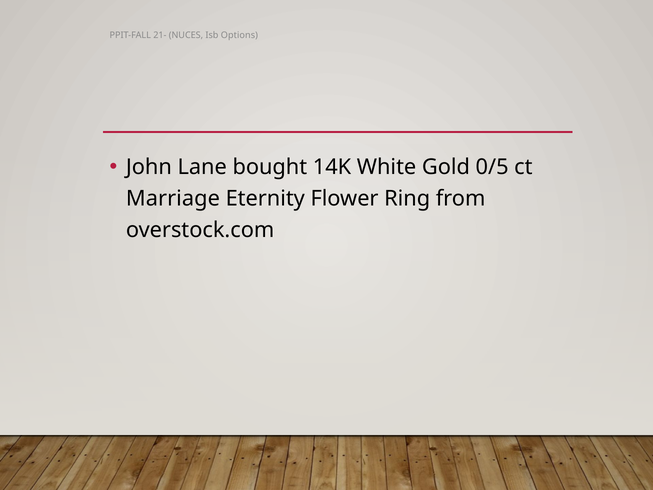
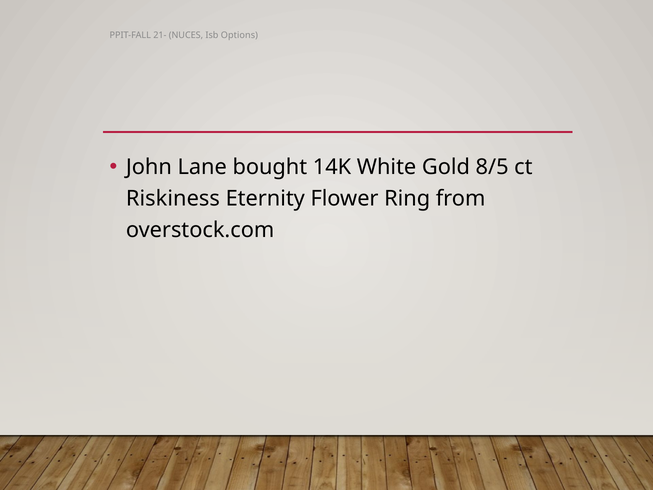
0/5: 0/5 -> 8/5
Marriage: Marriage -> Riskiness
